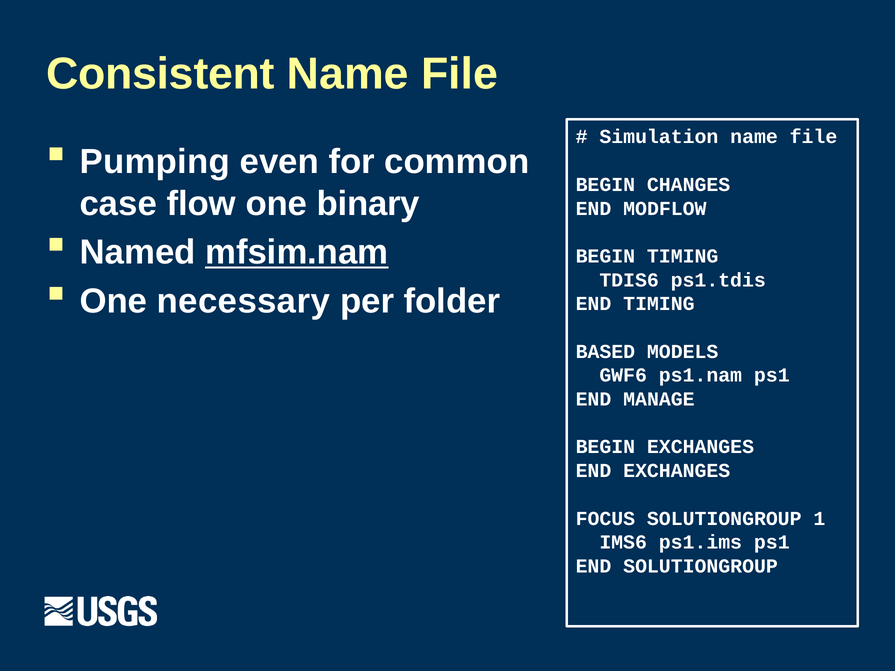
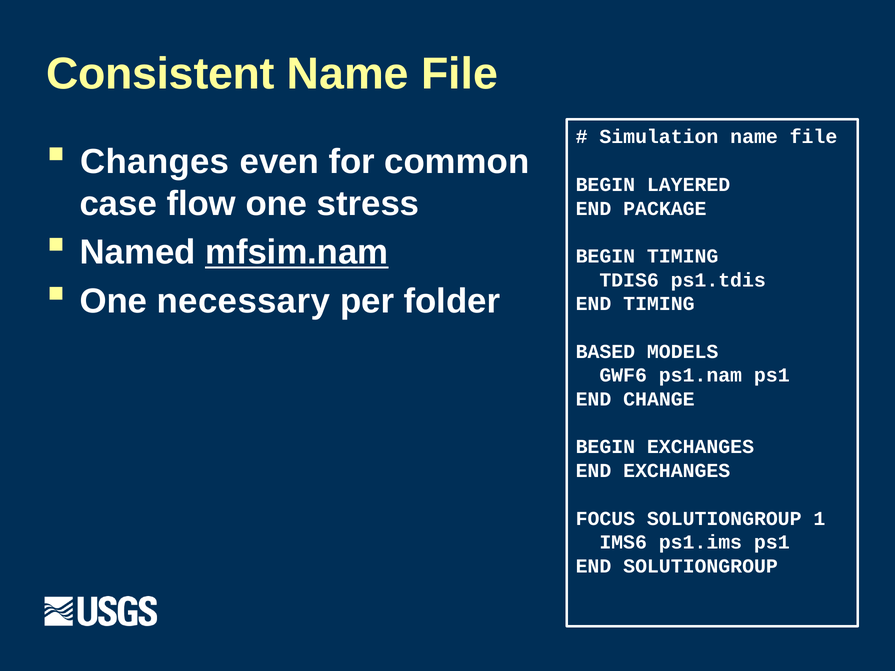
Pumping: Pumping -> Changes
CHANGES: CHANGES -> LAYERED
binary: binary -> stress
MODFLOW: MODFLOW -> PACKAGE
MANAGE: MANAGE -> CHANGE
